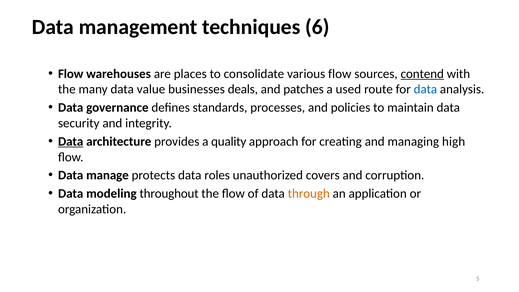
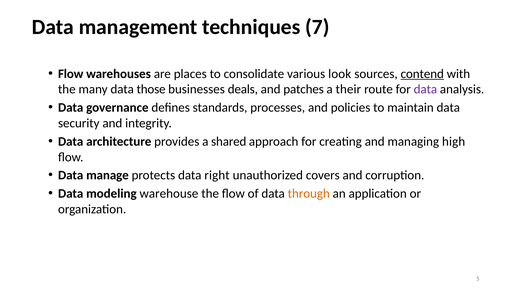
6: 6 -> 7
various flow: flow -> look
value: value -> those
used: used -> their
data at (425, 89) colour: blue -> purple
Data at (71, 141) underline: present -> none
quality: quality -> shared
roles: roles -> right
throughout: throughout -> warehouse
